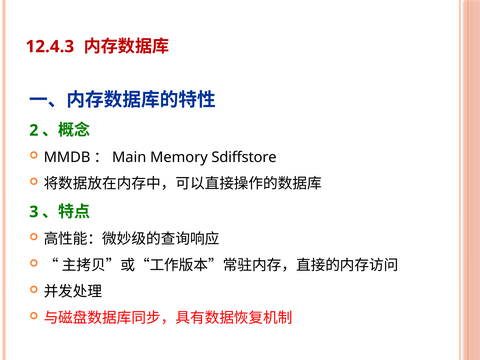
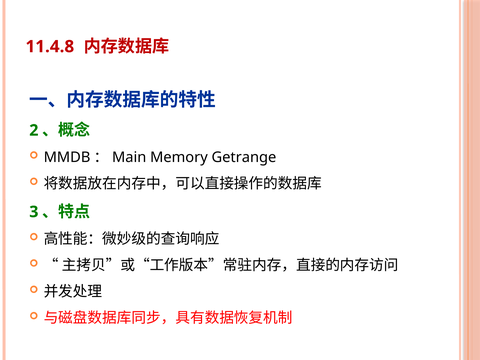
12.4.3: 12.4.3 -> 11.4.8
Sdiffstore: Sdiffstore -> Getrange
